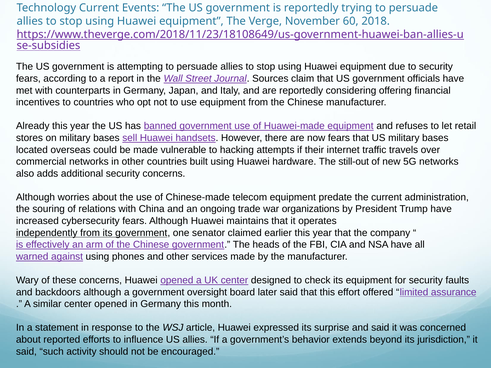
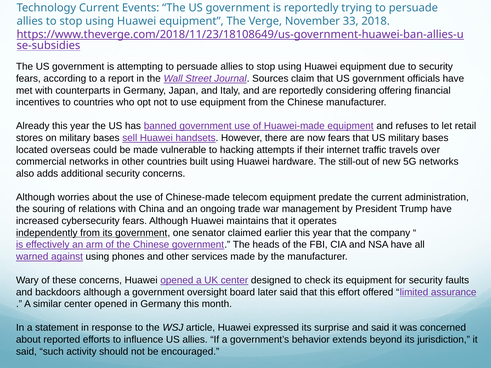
60: 60 -> 33
organizations: organizations -> management
